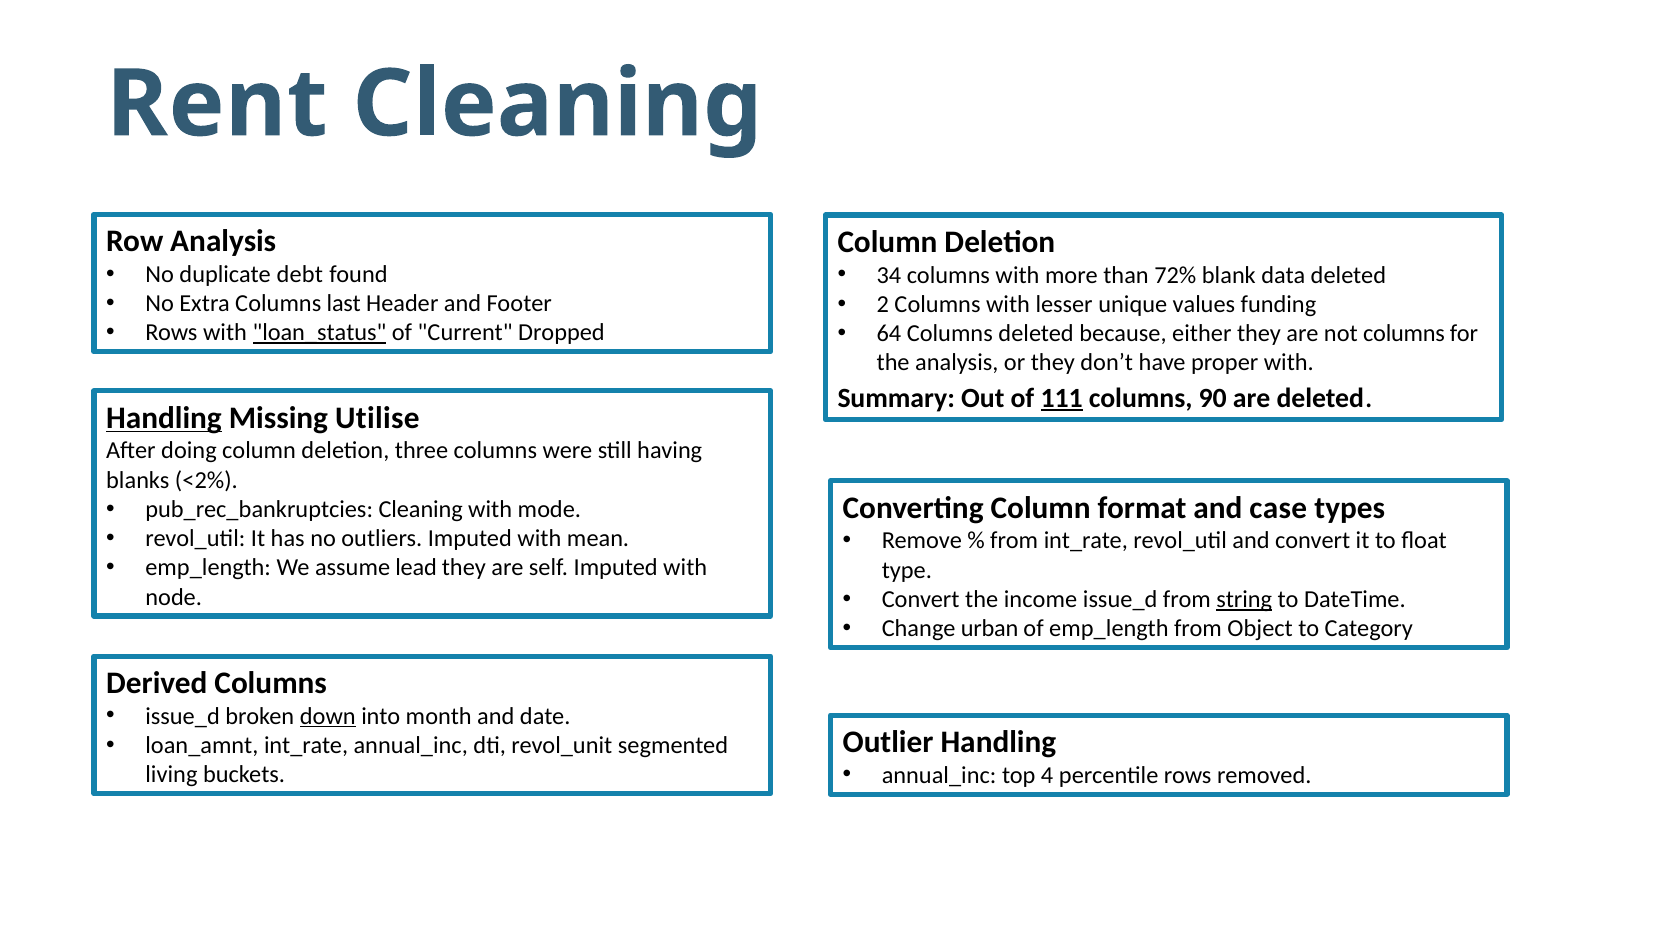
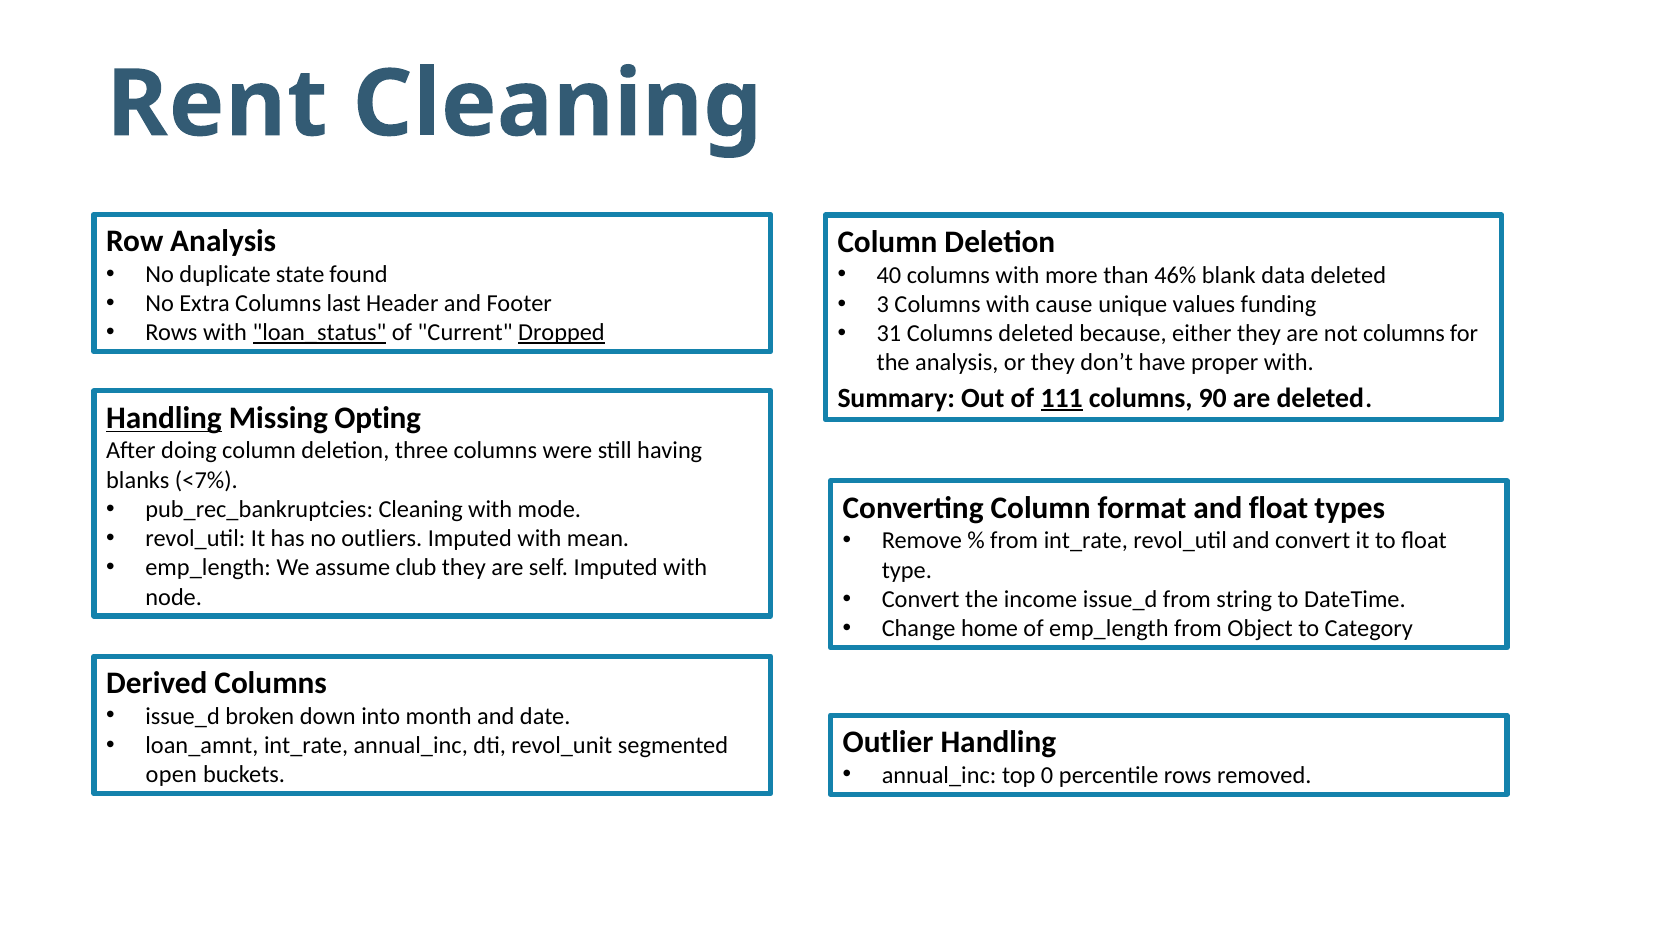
debt: debt -> state
34: 34 -> 40
72%: 72% -> 46%
2: 2 -> 3
lesser: lesser -> cause
Dropped underline: none -> present
64: 64 -> 31
Utilise: Utilise -> Opting
<2%: <2% -> <7%
and case: case -> float
lead: lead -> club
string underline: present -> none
urban: urban -> home
down underline: present -> none
4: 4 -> 0
living: living -> open
